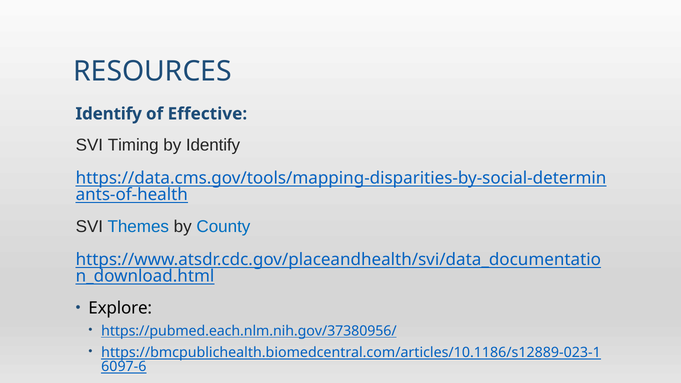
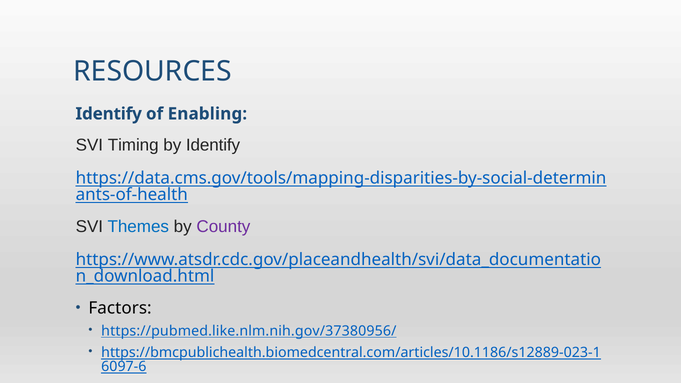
Effective: Effective -> Enabling
County colour: blue -> purple
Explore: Explore -> Factors
https://pubmed.each.nlm.nih.gov/37380956/: https://pubmed.each.nlm.nih.gov/37380956/ -> https://pubmed.like.nlm.nih.gov/37380956/
